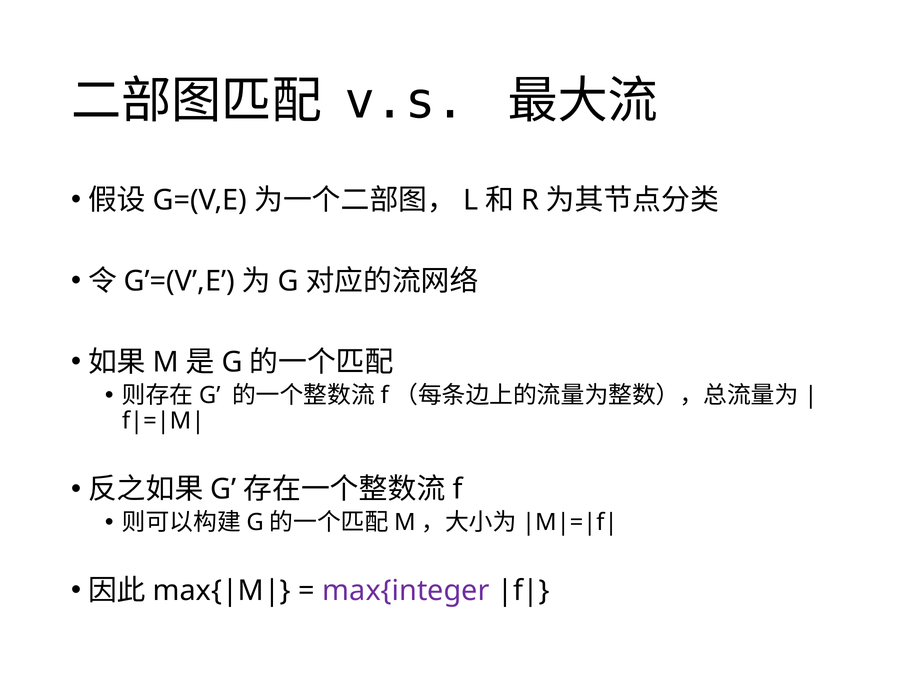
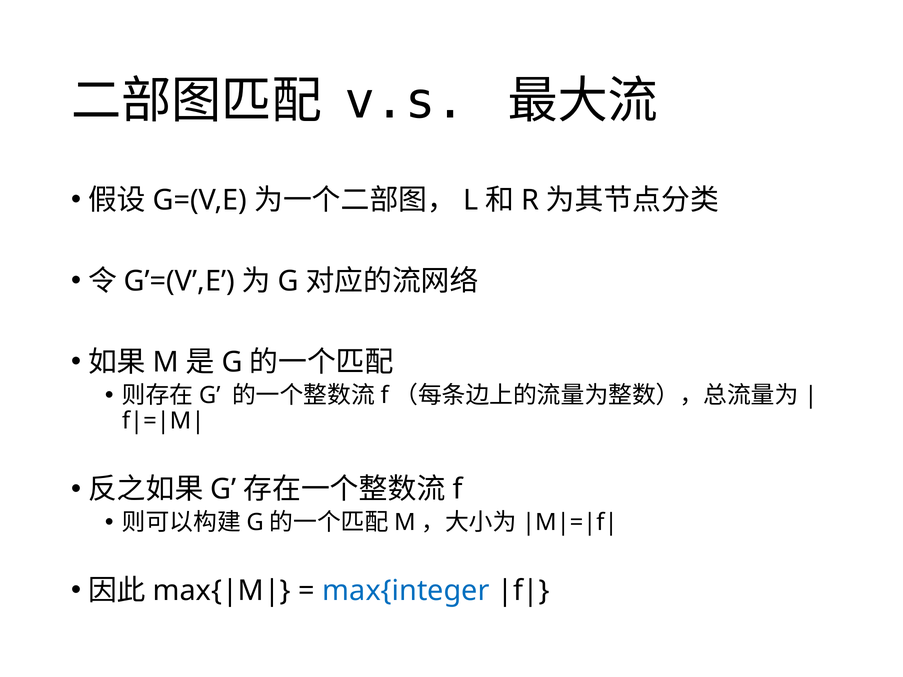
max{integer colour: purple -> blue
